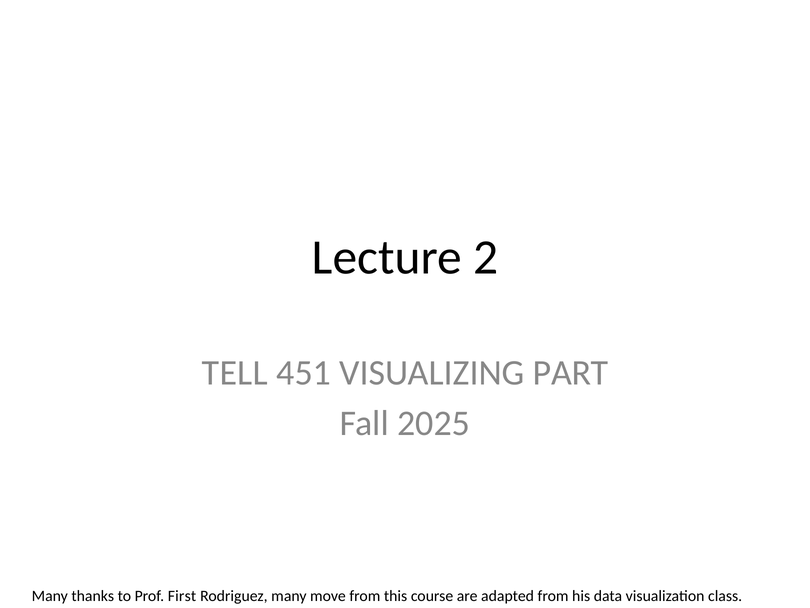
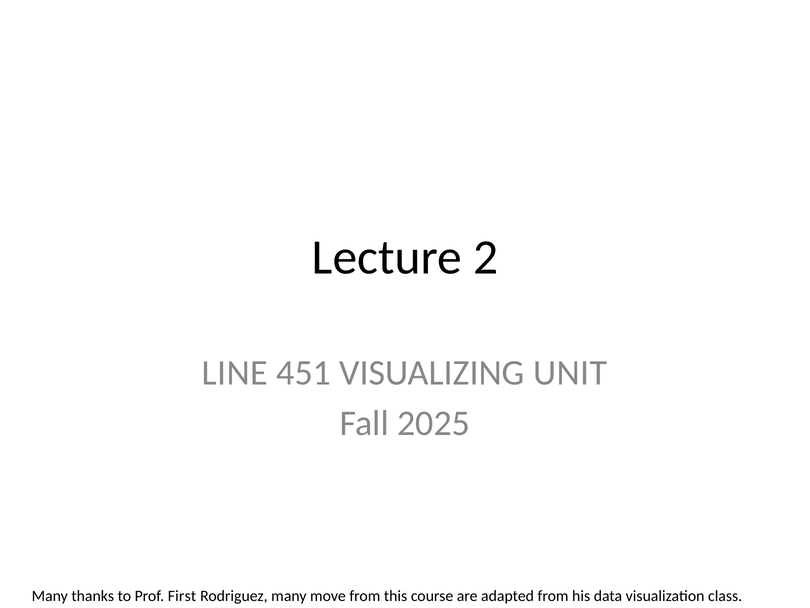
TELL: TELL -> LINE
PART: PART -> UNIT
